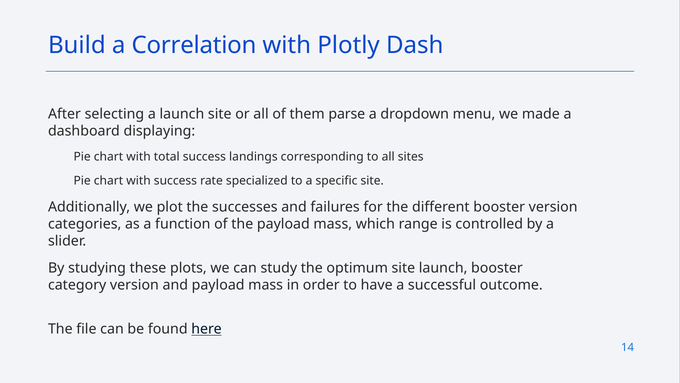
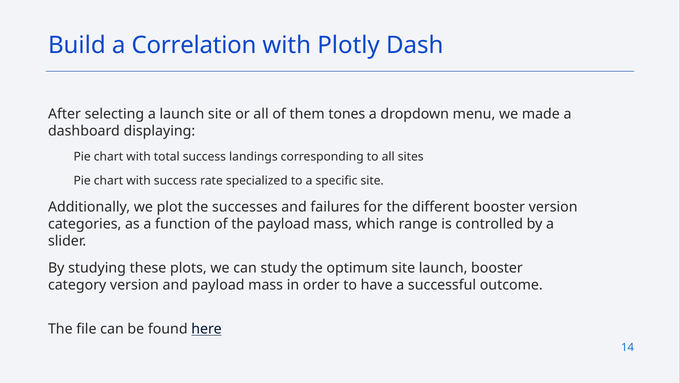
parse: parse -> tones
